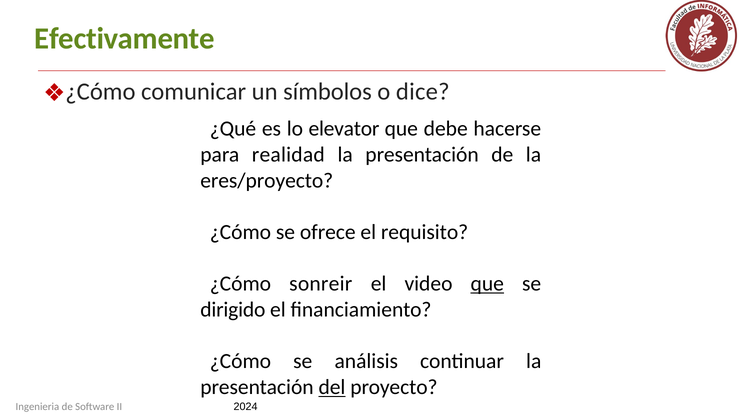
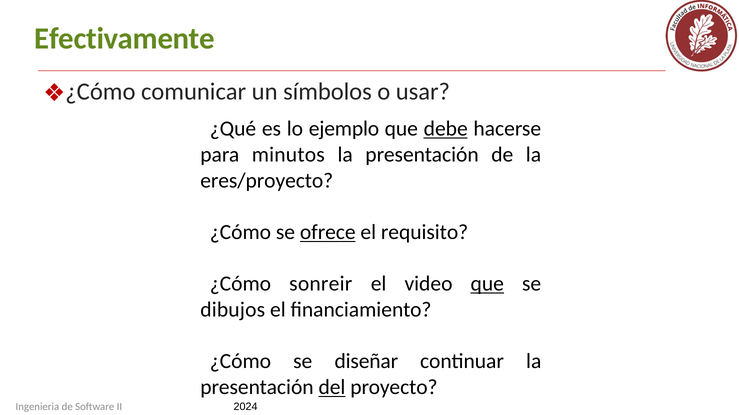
dice: dice -> usar
elevator: elevator -> ejemplo
debe underline: none -> present
realidad: realidad -> minutos
ofrece underline: none -> present
dirigido: dirigido -> dibujos
análisis: análisis -> diseñar
